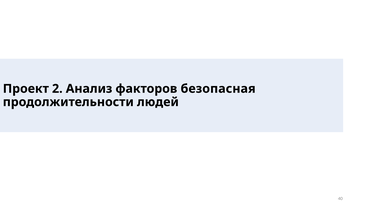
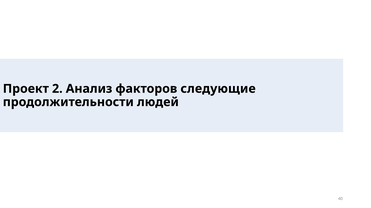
безопасная: безопасная -> следующие
